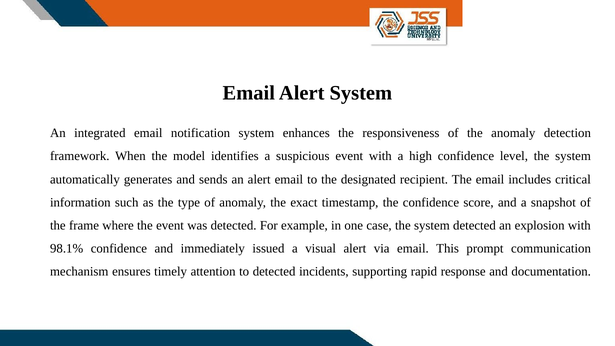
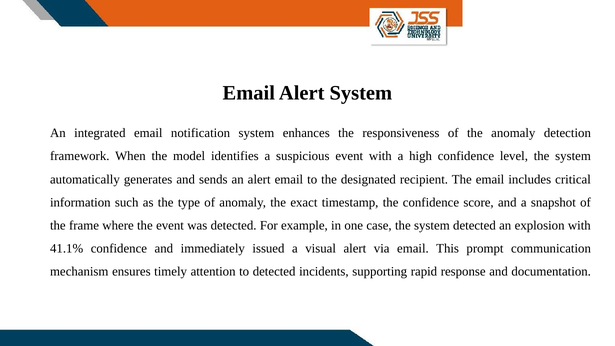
98.1%: 98.1% -> 41.1%
